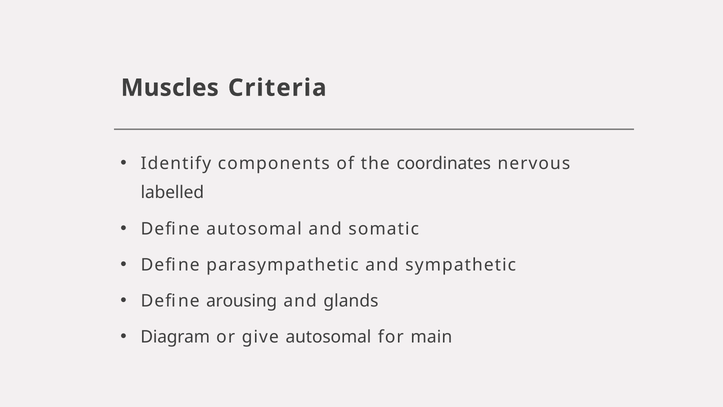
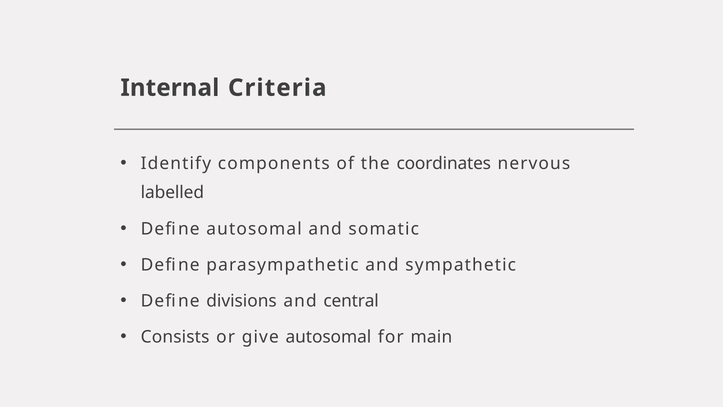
Muscles: Muscles -> Internal
arousing: arousing -> divisions
glands: glands -> central
Diagram: Diagram -> Consists
